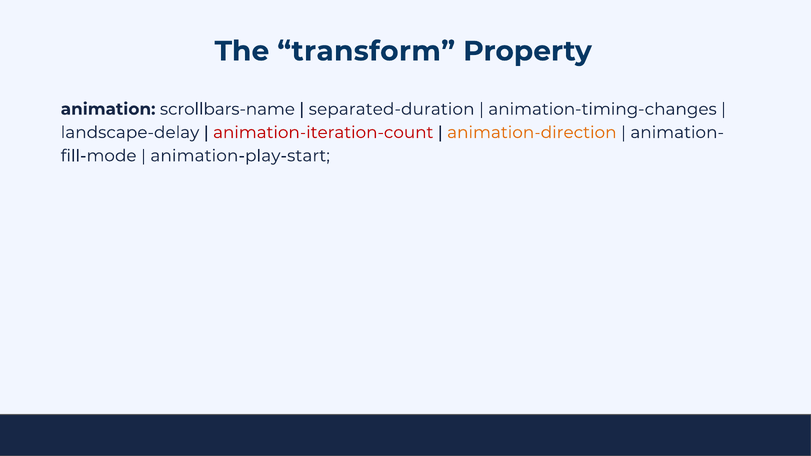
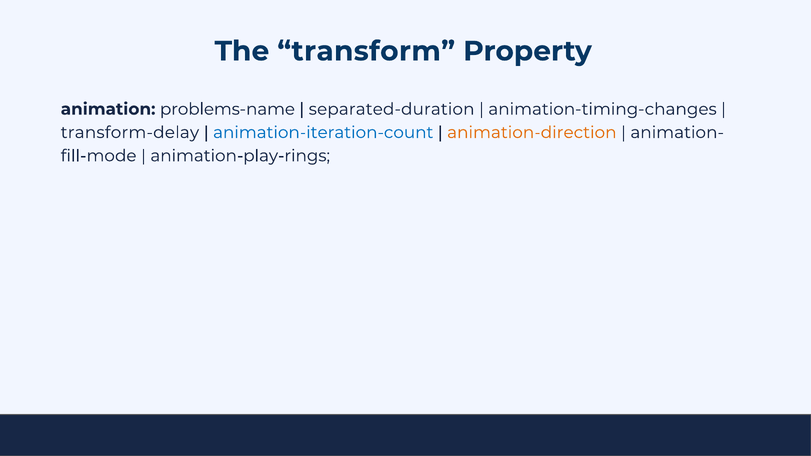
scrollbars-name: scrollbars-name -> problems-name
landscape-delay: landscape-delay -> transform-delay
animation-iteration-count colour: red -> blue
animation-play-start: animation-play-start -> animation-play-rings
